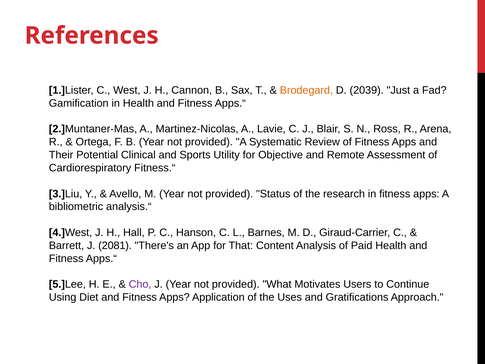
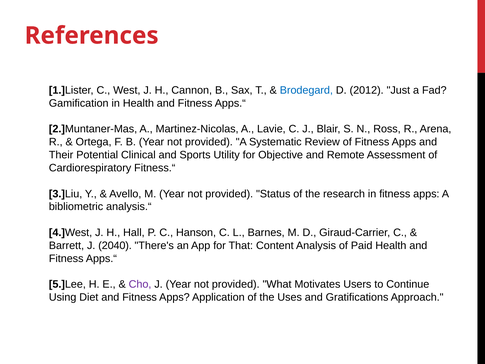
Brodegard colour: orange -> blue
2039: 2039 -> 2012
2081: 2081 -> 2040
